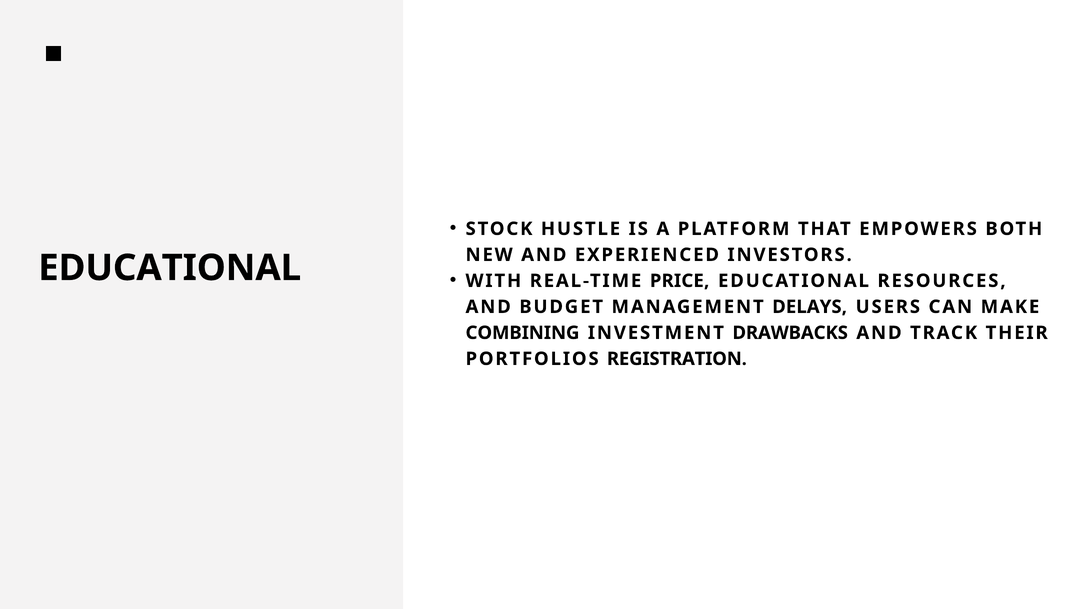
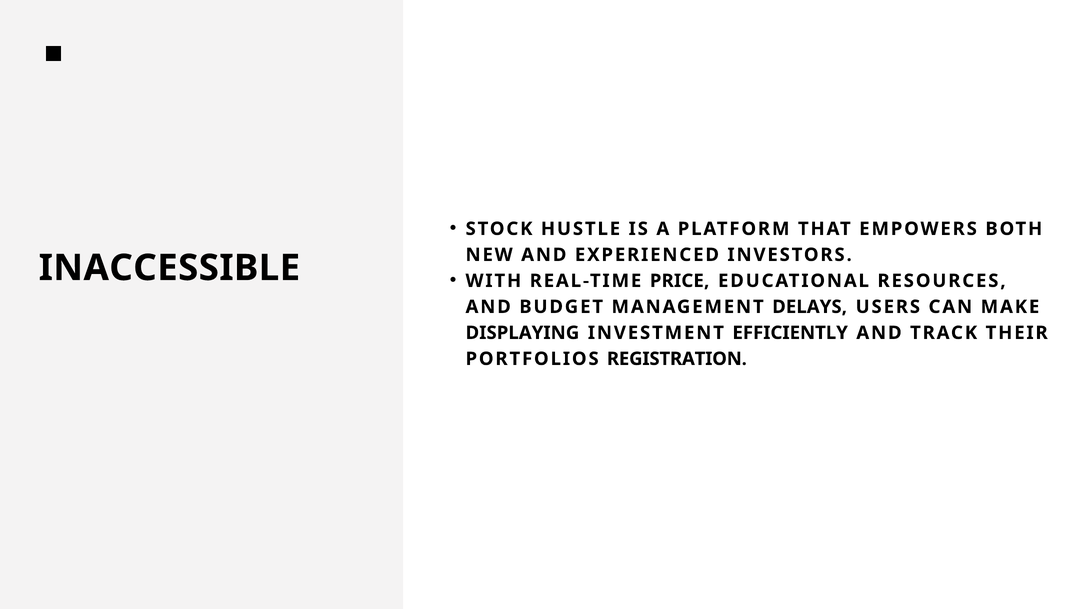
EDUCATIONAL at (170, 268): EDUCATIONAL -> INACCESSIBLE
COMBINING: COMBINING -> DISPLAYING
DRAWBACKS: DRAWBACKS -> EFFICIENTLY
